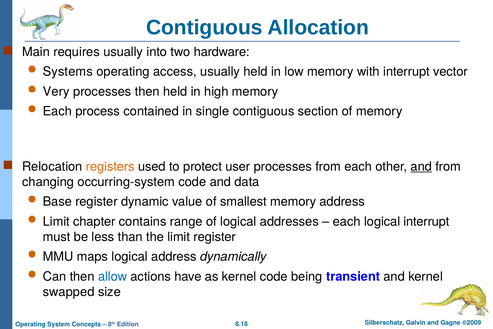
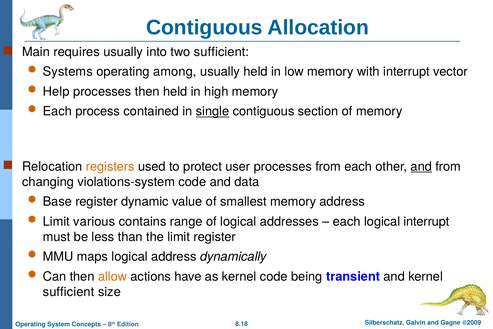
two hardware: hardware -> sufficient
access: access -> among
Very: Very -> Help
single underline: none -> present
occurring-system: occurring-system -> violations-system
chapter: chapter -> various
allow colour: blue -> orange
swapped at (69, 292): swapped -> sufficient
